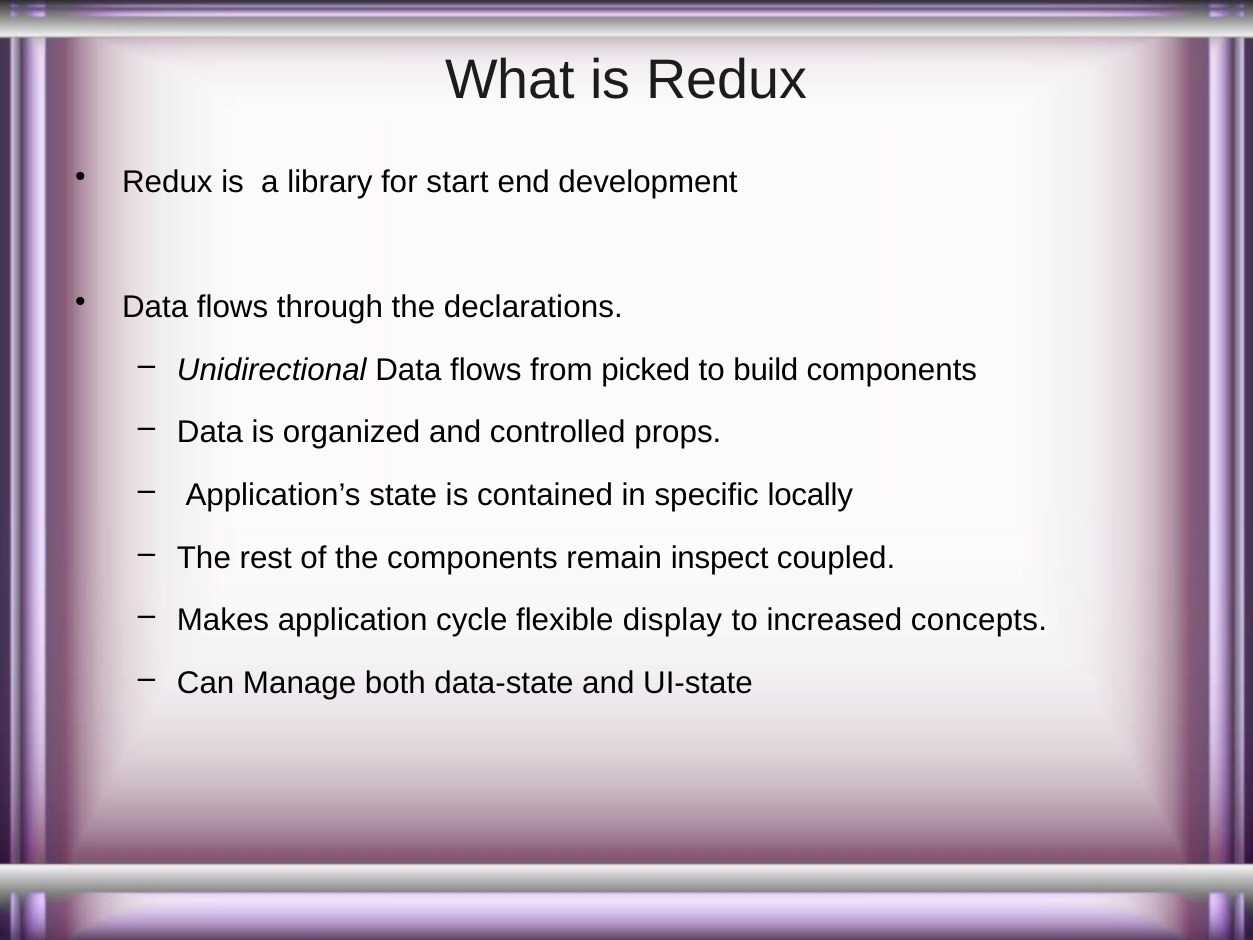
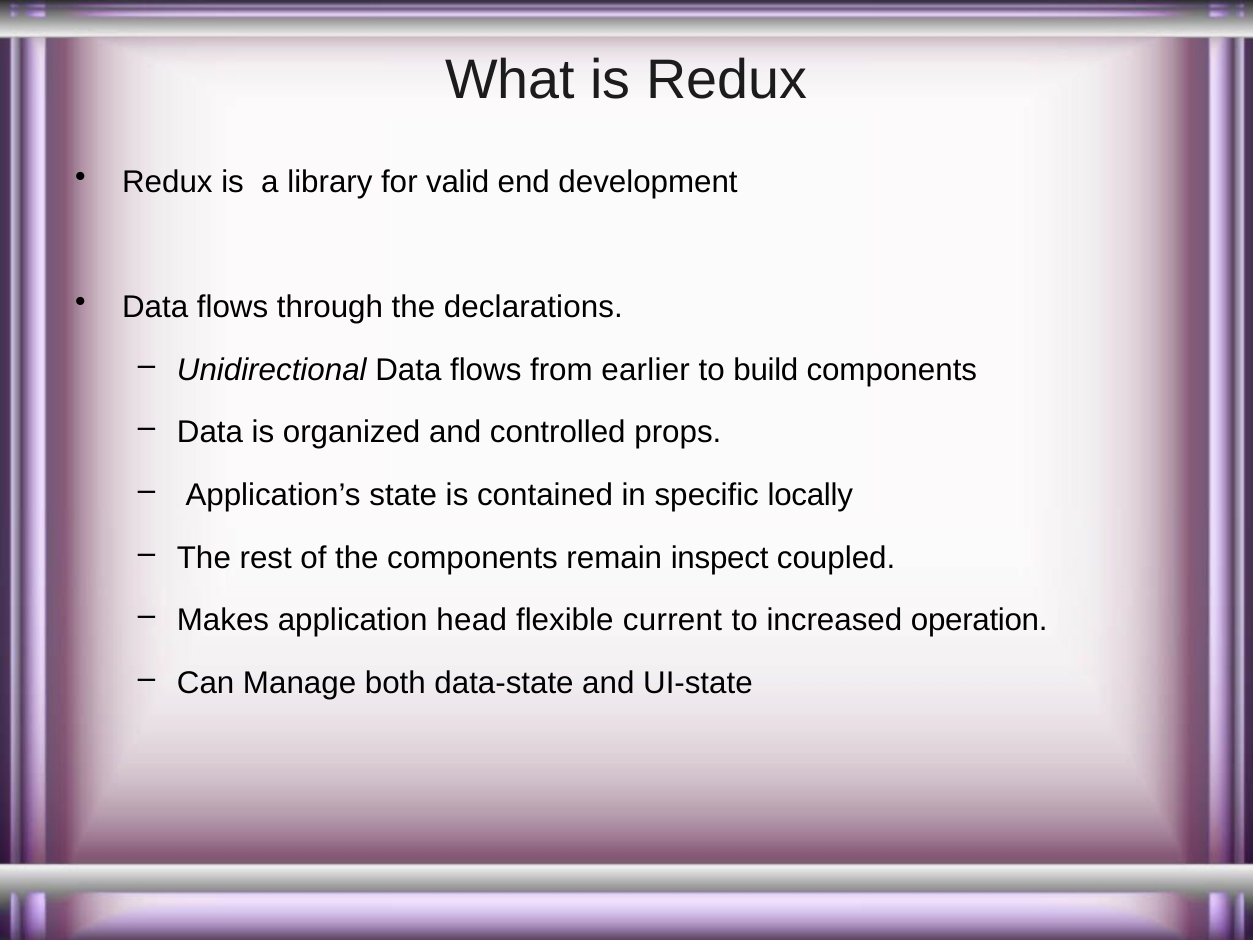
start: start -> valid
picked: picked -> earlier
cycle: cycle -> head
display: display -> current
concepts: concepts -> operation
